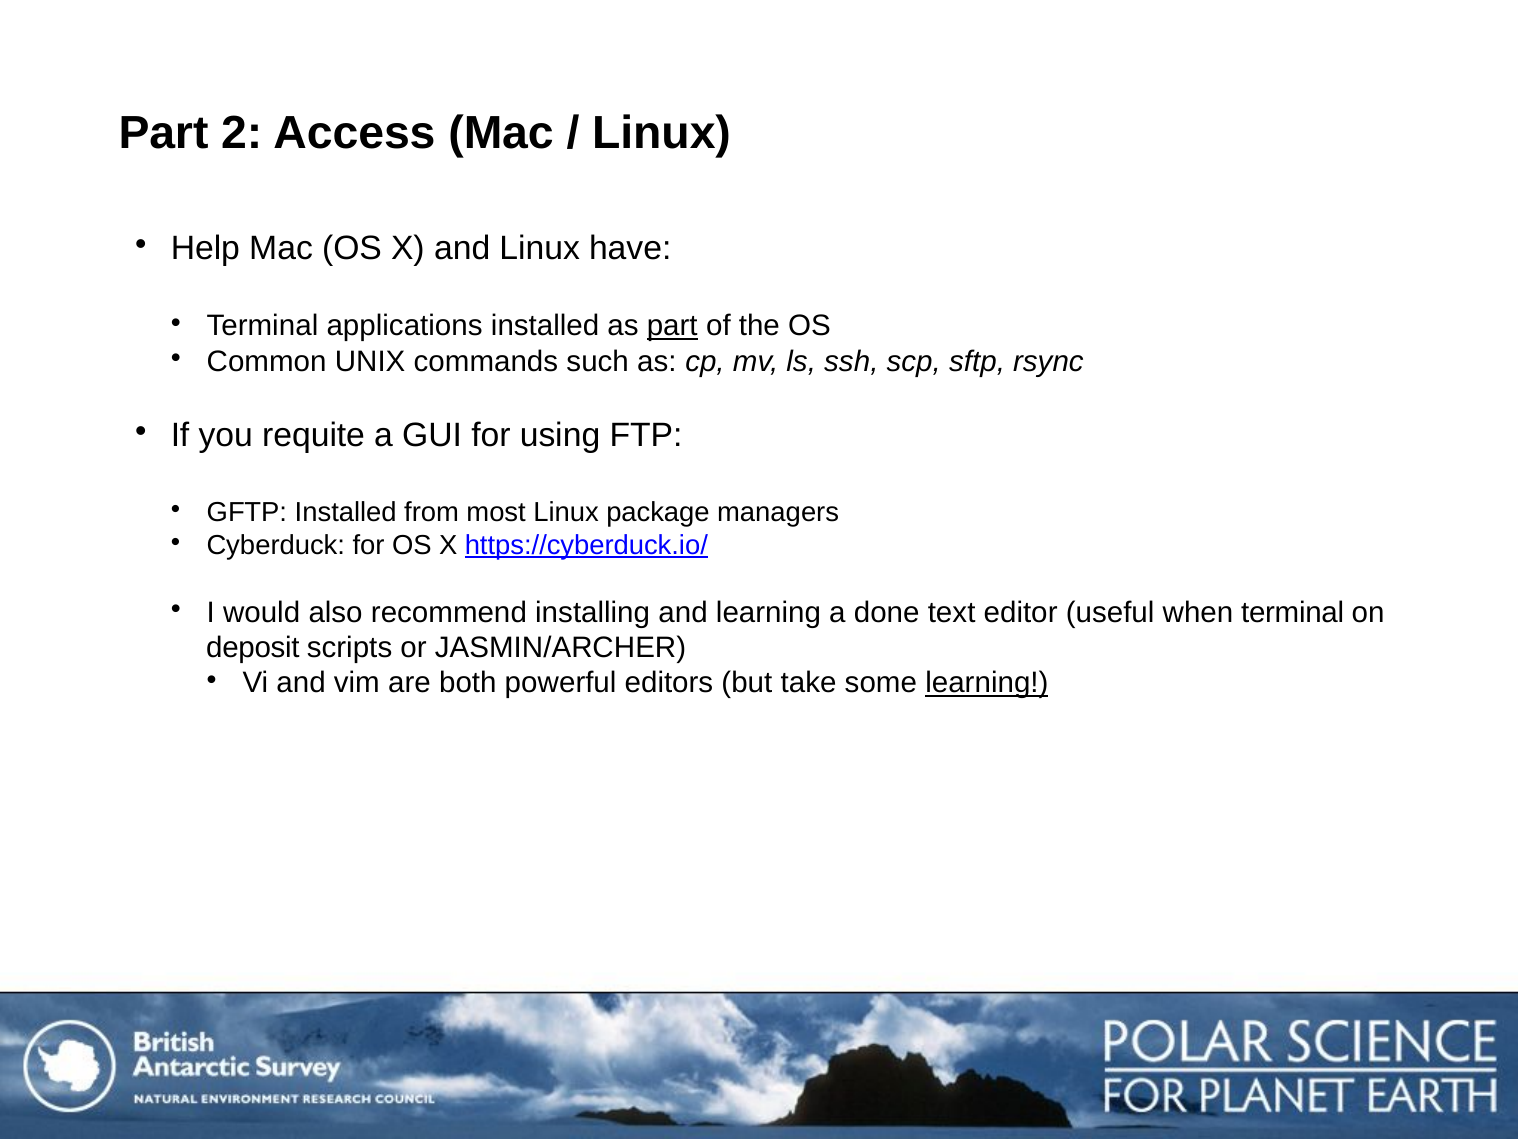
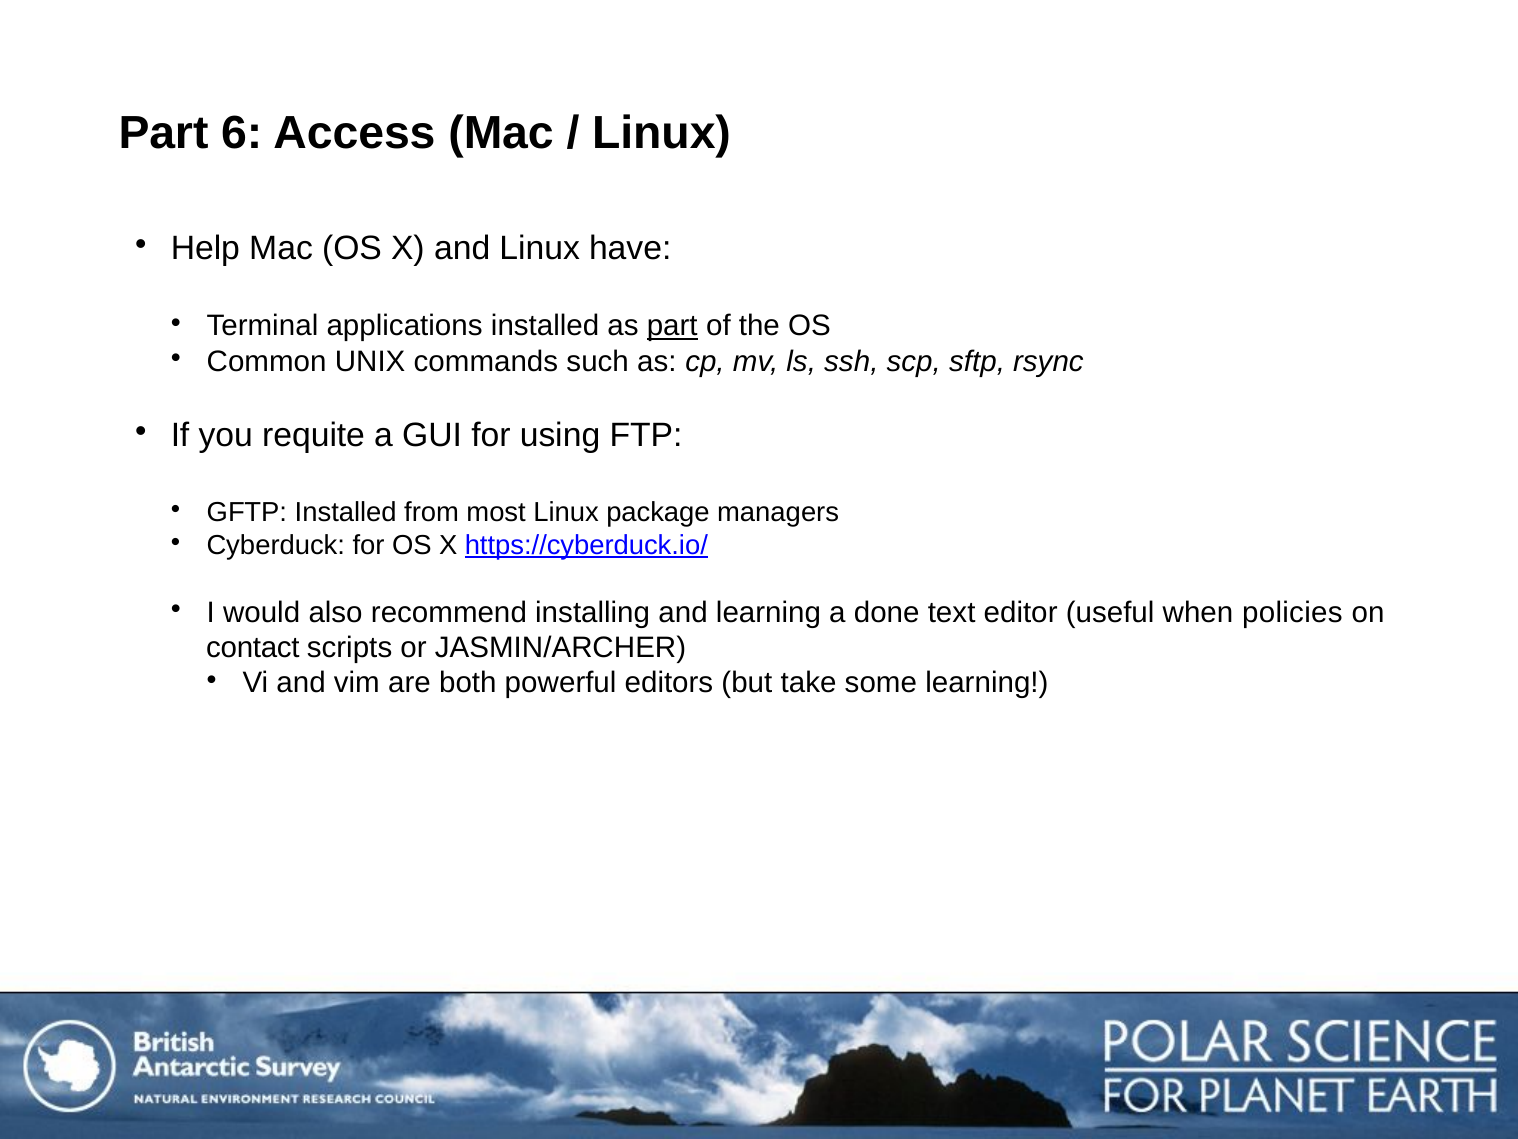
2: 2 -> 6
when terminal: terminal -> policies
deposit: deposit -> contact
learning at (987, 683) underline: present -> none
